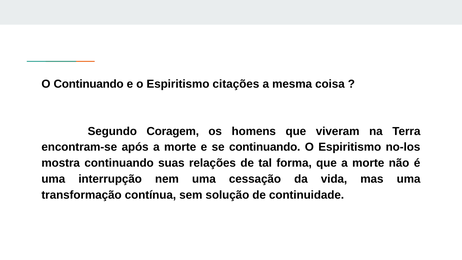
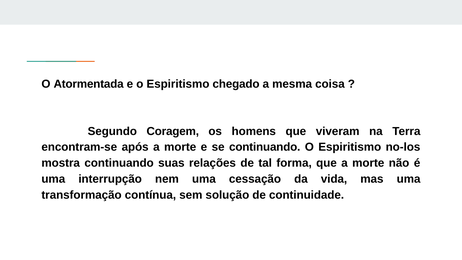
O Continuando: Continuando -> Atormentada
citações: citações -> chegado
